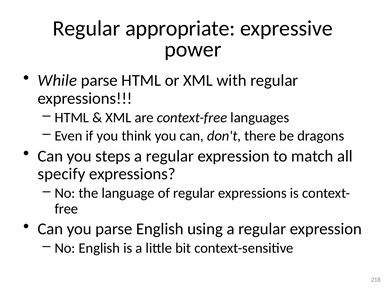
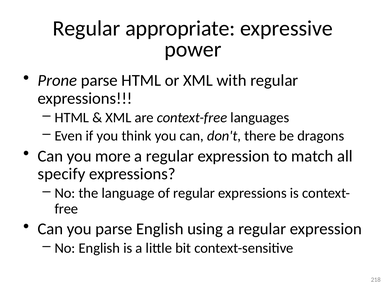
While: While -> Prone
steps: steps -> more
